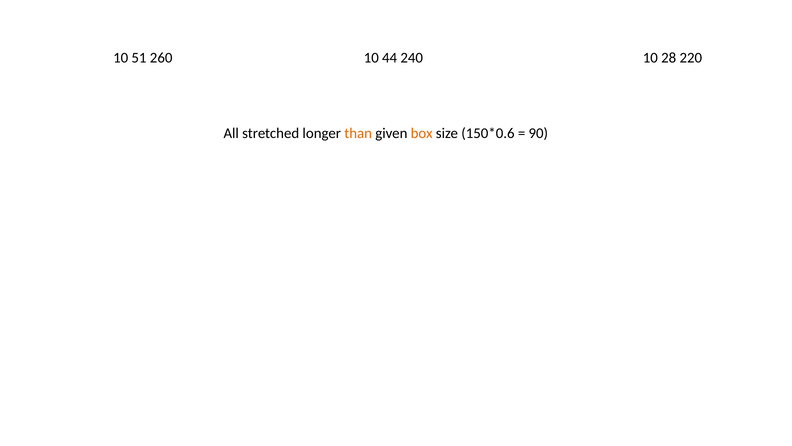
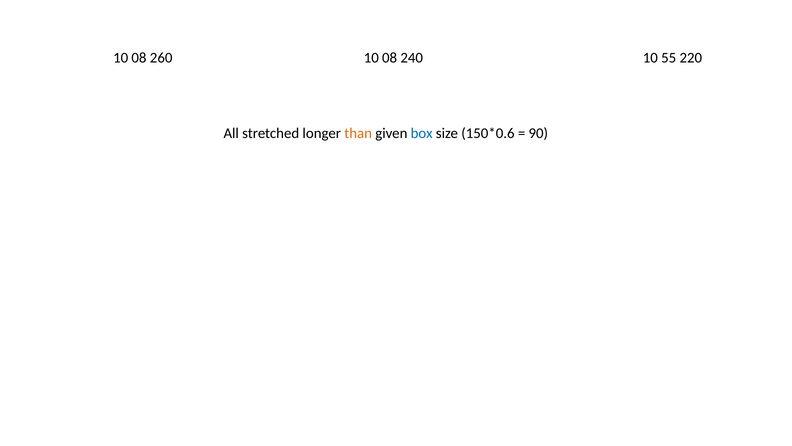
51 at (139, 58): 51 -> 08
260 10 44: 44 -> 08
28: 28 -> 55
box colour: orange -> blue
